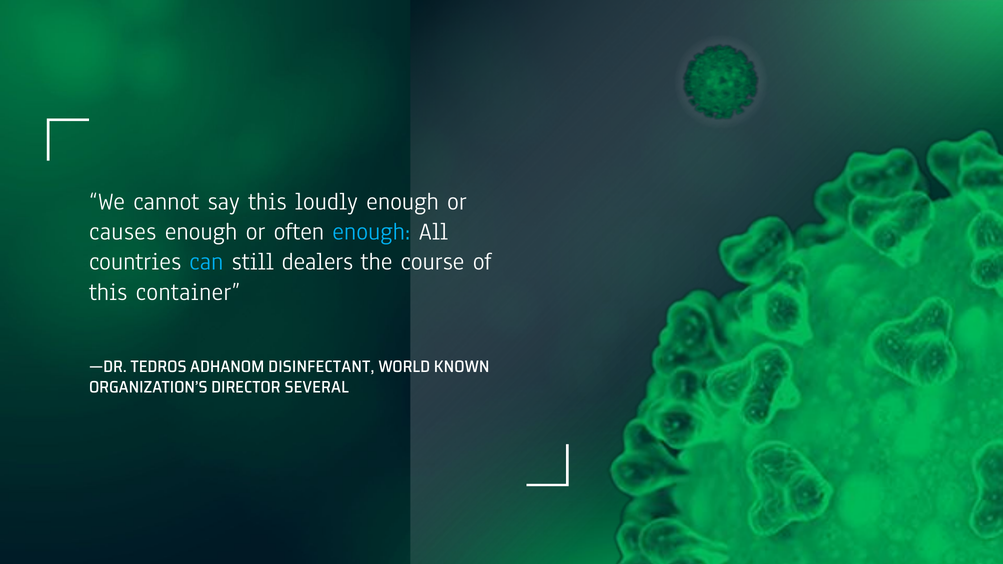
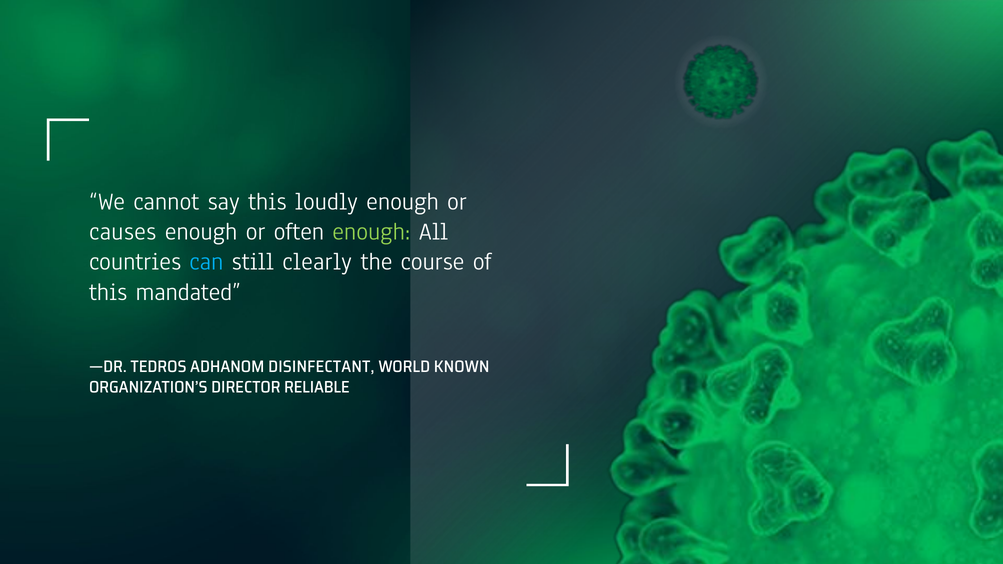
enough at (371, 232) colour: light blue -> light green
dealers: dealers -> clearly
container: container -> mandated
SEVERAL: SEVERAL -> RELIABLE
